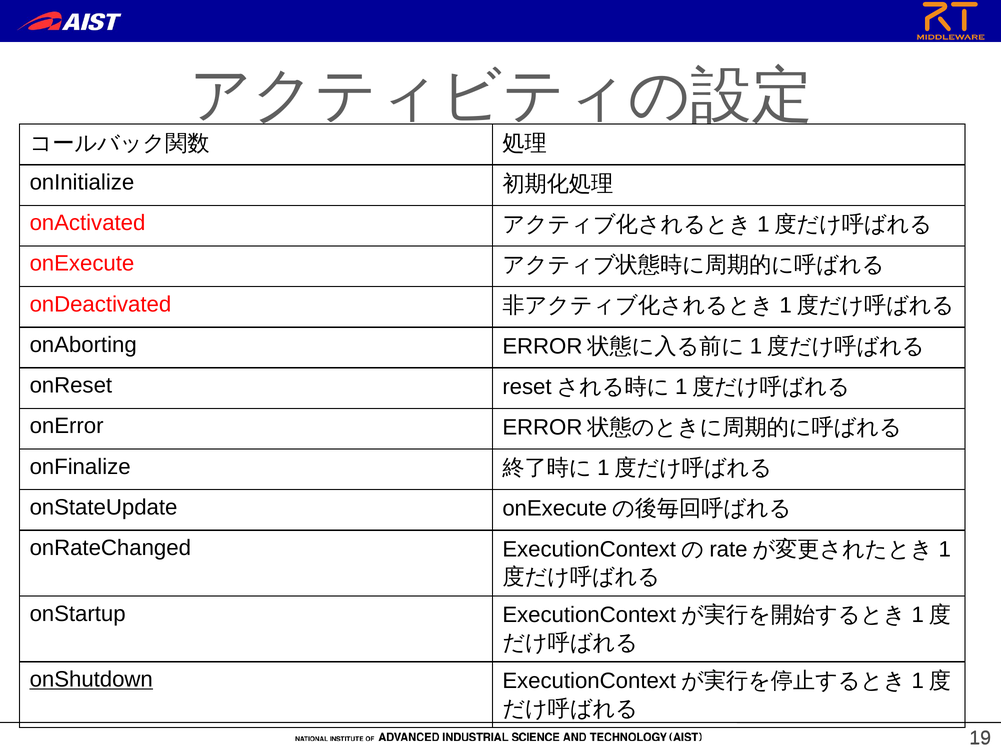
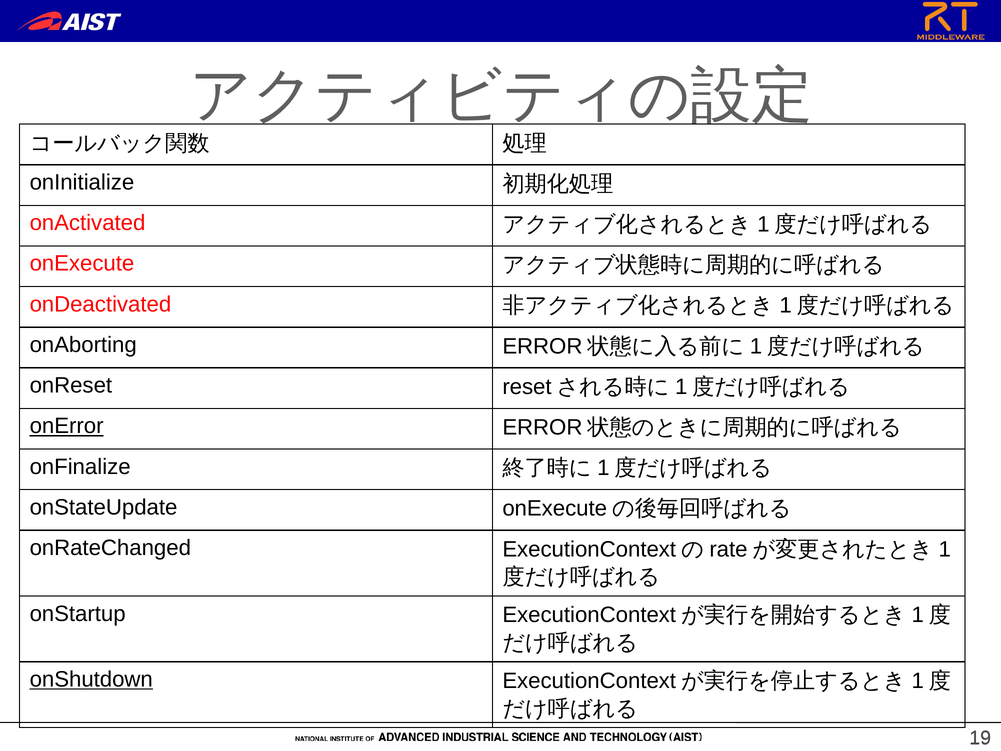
onError underline: none -> present
